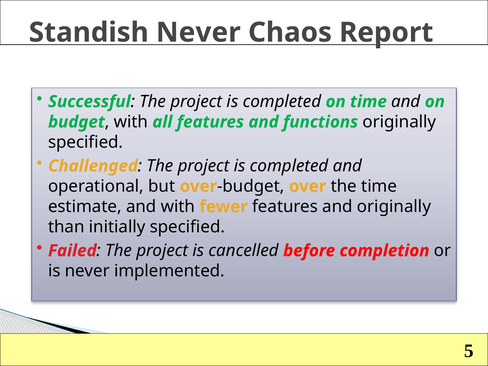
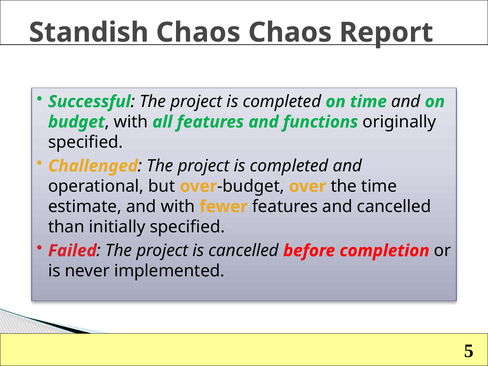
Standish Never: Never -> Chaos
and originally: originally -> cancelled
